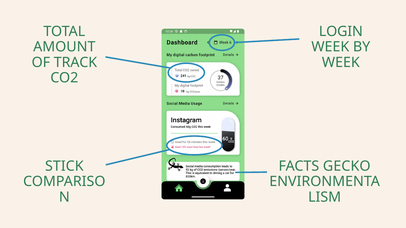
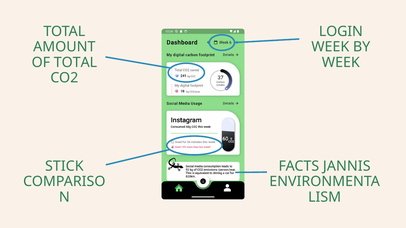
OF TRACK: TRACK -> TOTAL
GECKO: GECKO -> JANNIS
